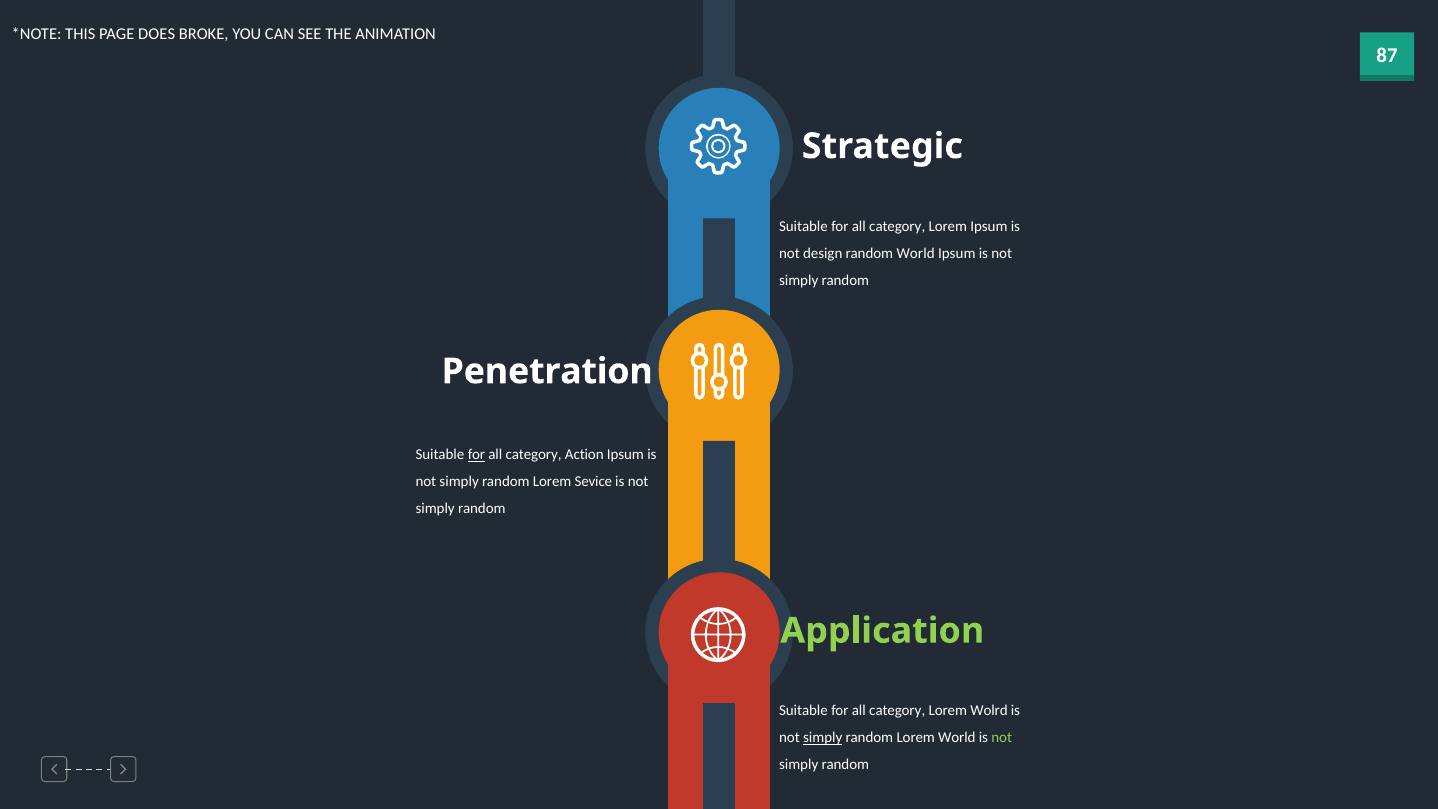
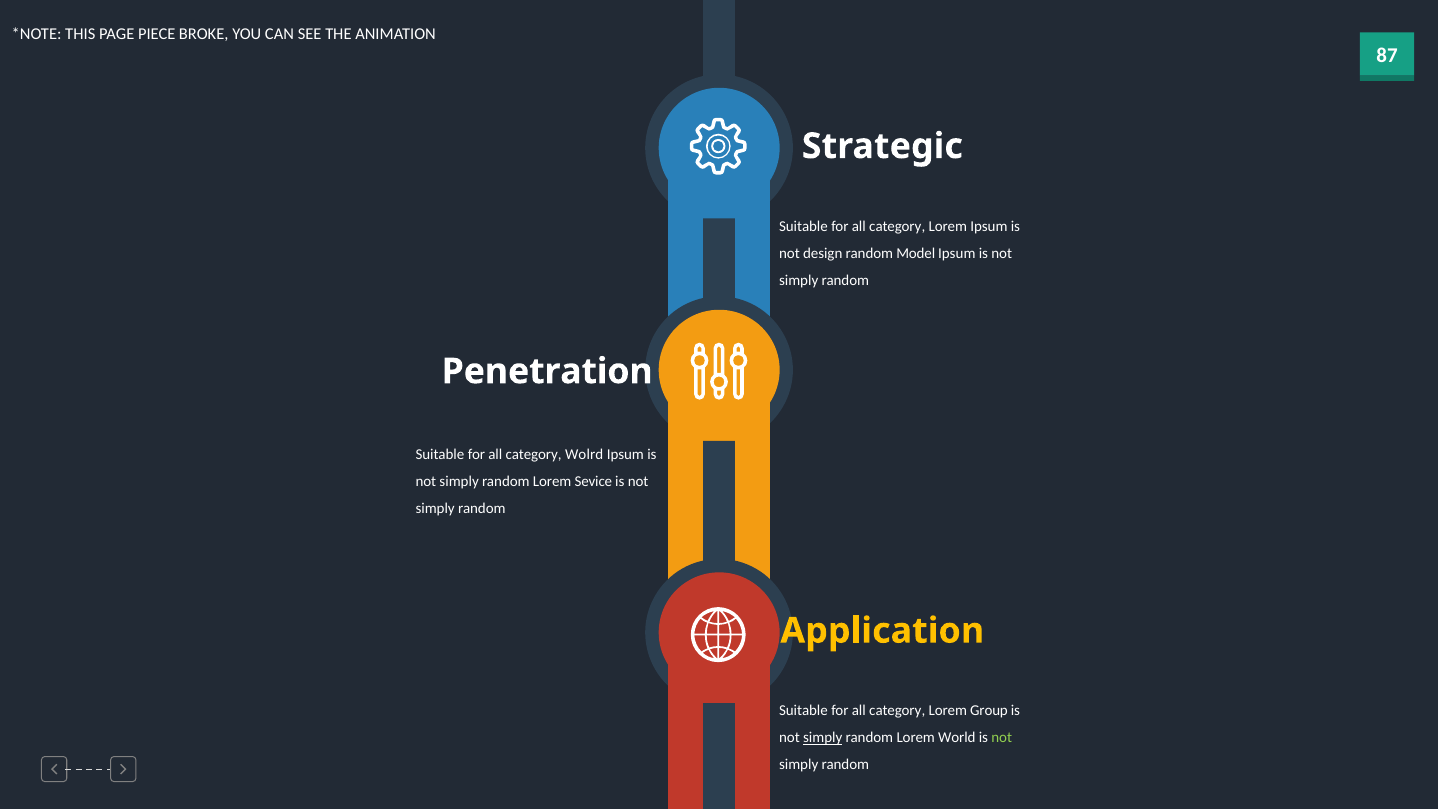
DOES: DOES -> PIECE
random World: World -> Model
for at (476, 454) underline: present -> none
Action: Action -> Wolrd
Application colour: light green -> yellow
Wolrd: Wolrd -> Group
